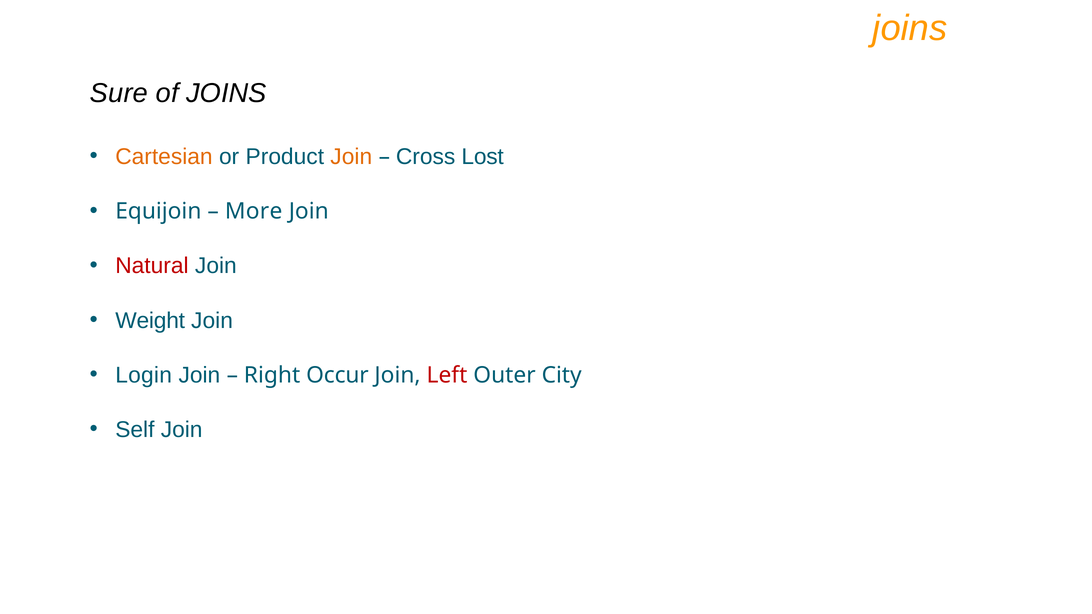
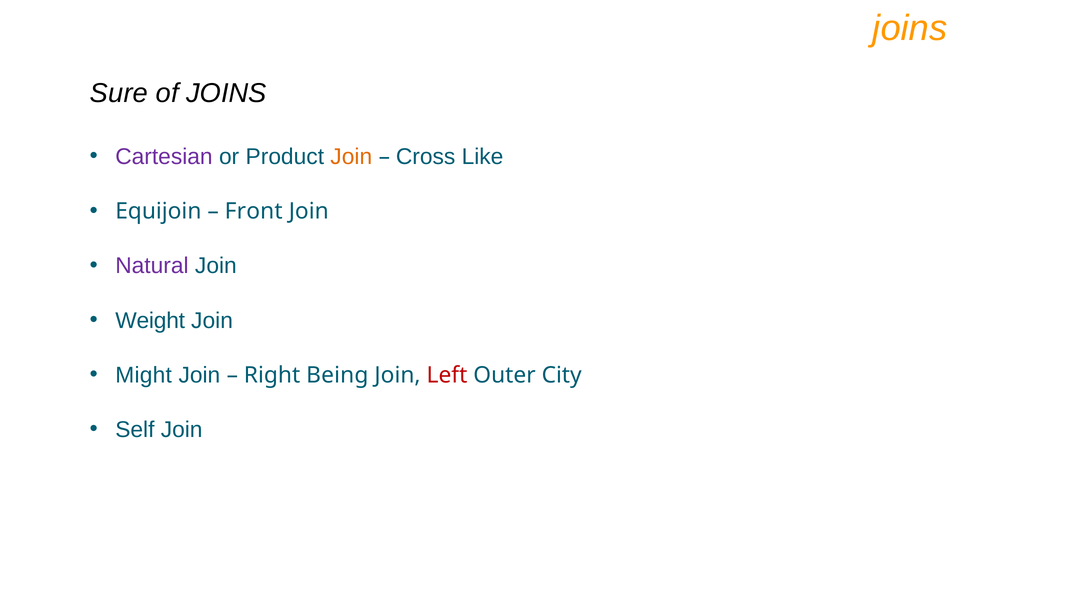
Cartesian colour: orange -> purple
Lost: Lost -> Like
More: More -> Front
Natural colour: red -> purple
Login: Login -> Might
Occur: Occur -> Being
